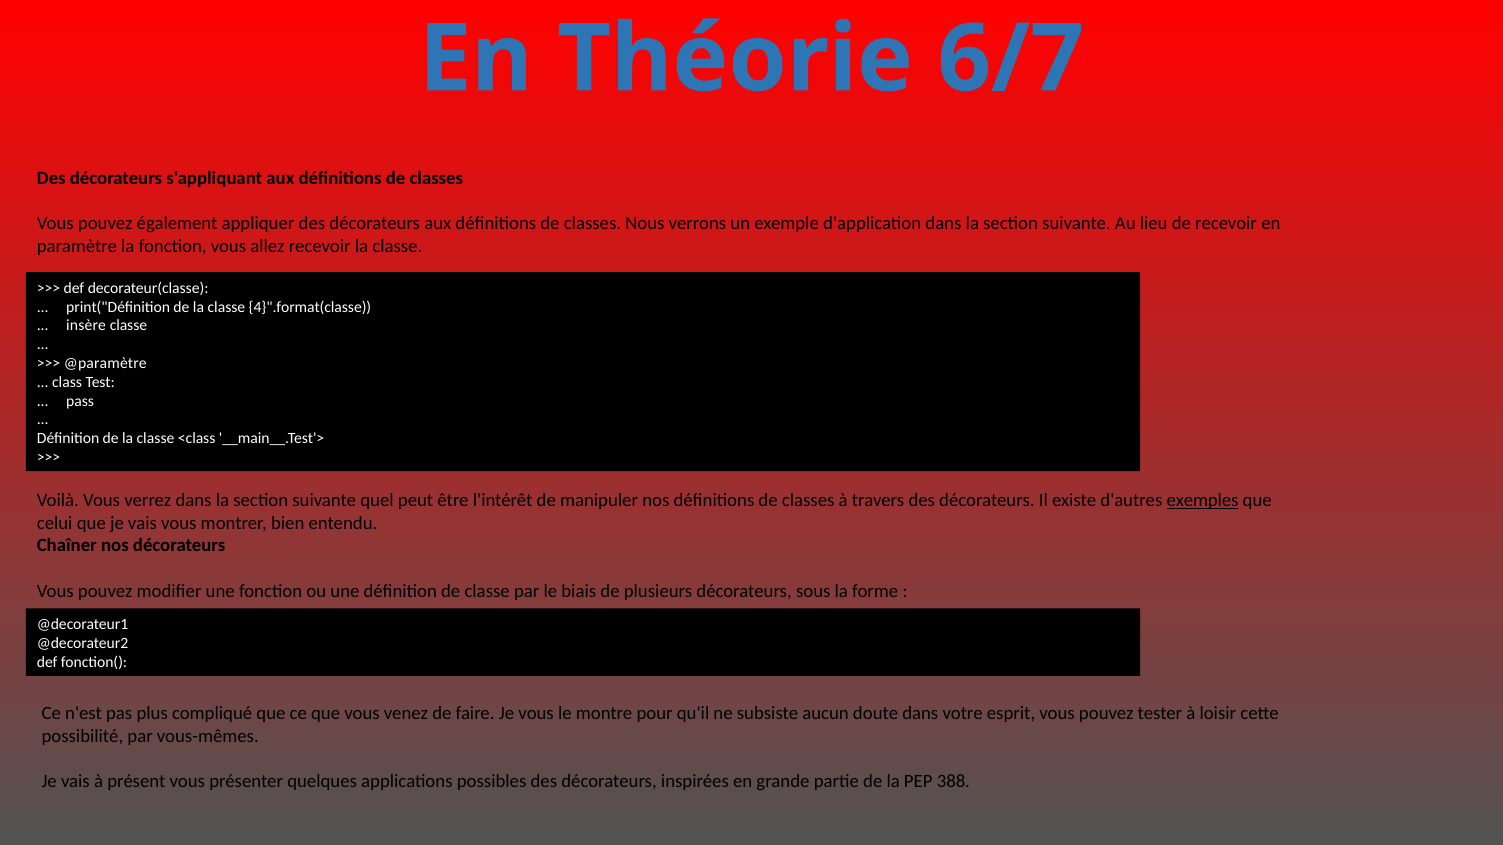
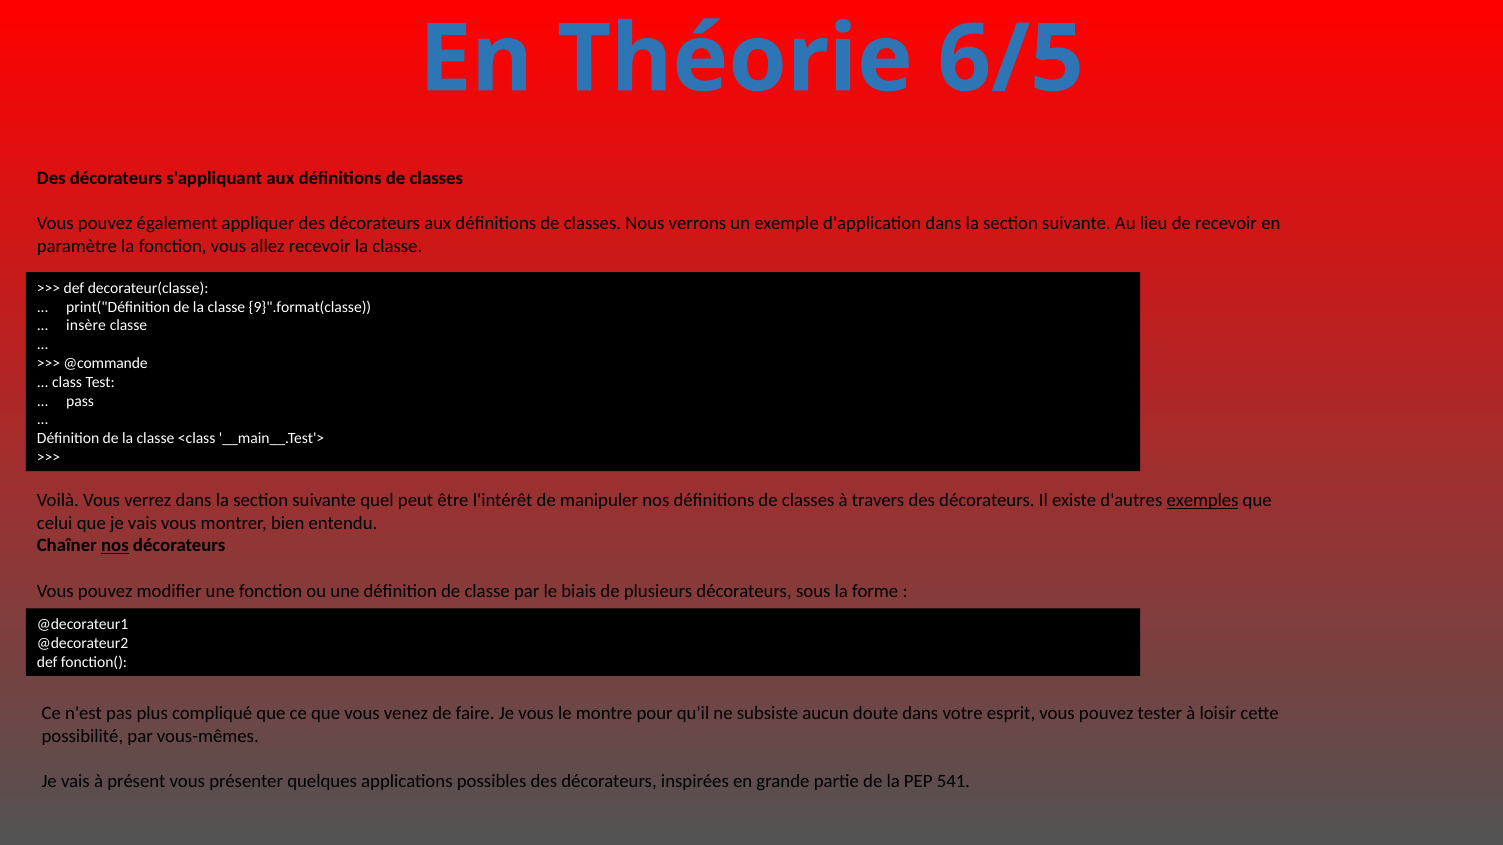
6/7: 6/7 -> 6/5
4}".format(classe: 4}".format(classe -> 9}".format(classe
@paramètre: @paramètre -> @commande
nos at (115, 546) underline: none -> present
388: 388 -> 541
